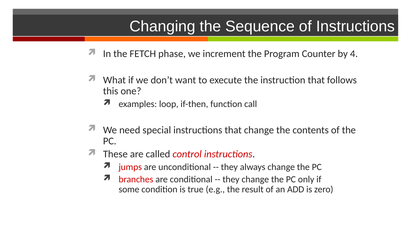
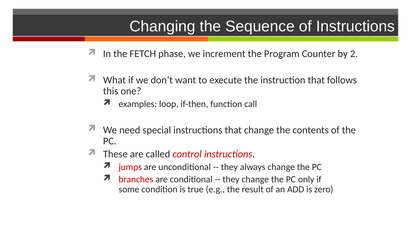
4: 4 -> 2
